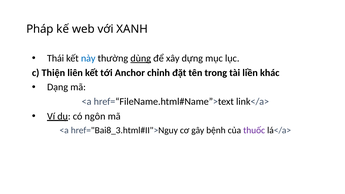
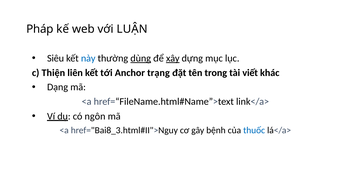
XANH: XANH -> LUẬN
Thái: Thái -> Siêu
xây underline: none -> present
chỉnh: chỉnh -> trạng
liền: liền -> viết
thuốc colour: purple -> blue
